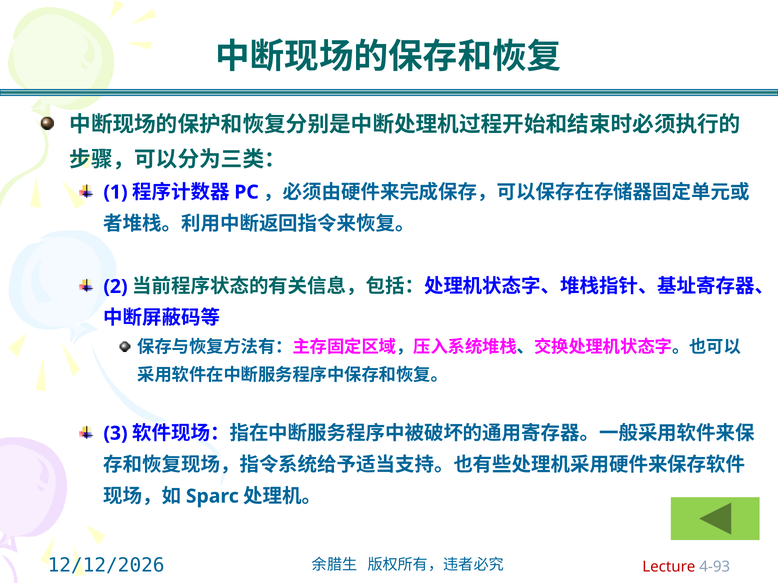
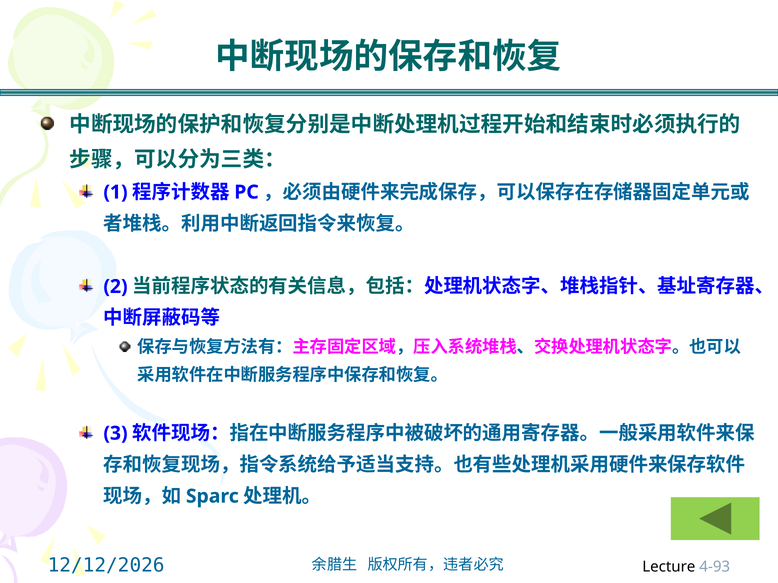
Lecture colour: red -> black
